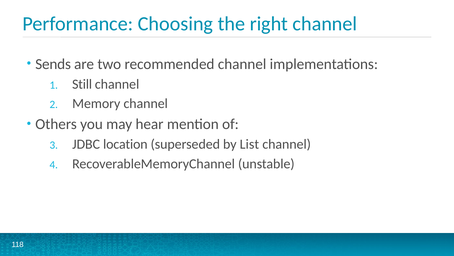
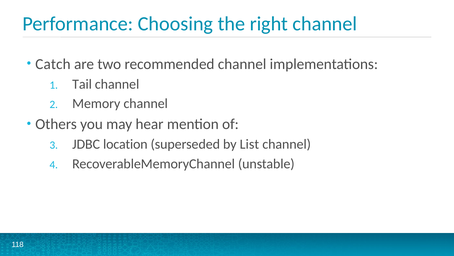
Sends: Sends -> Catch
Still: Still -> Tail
